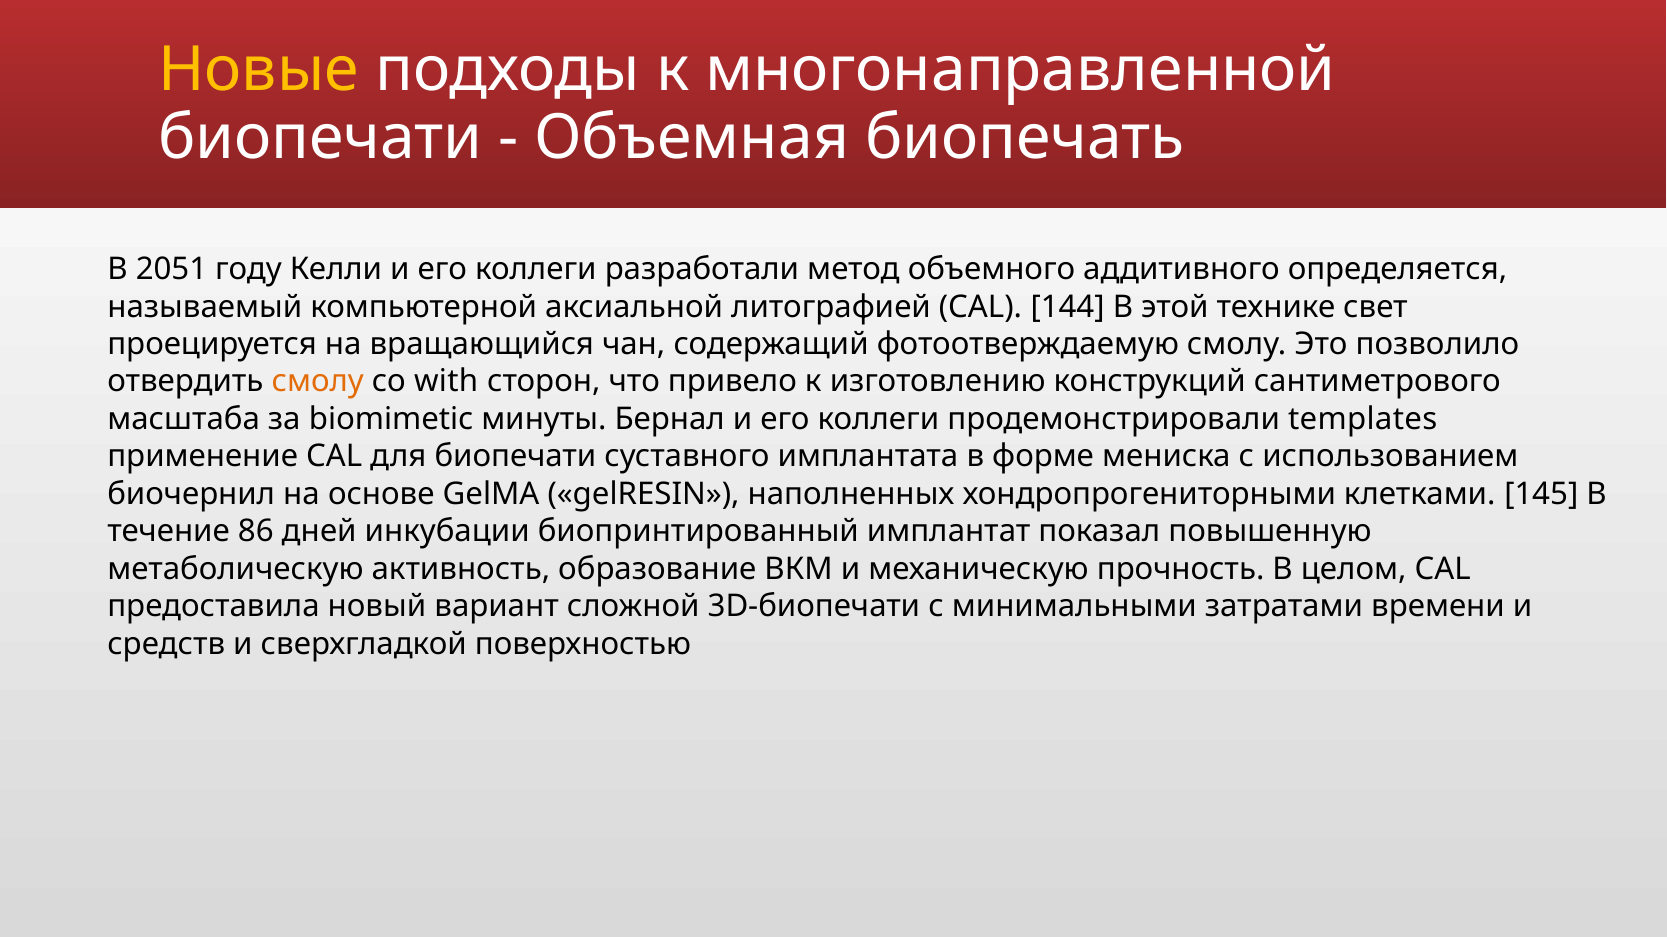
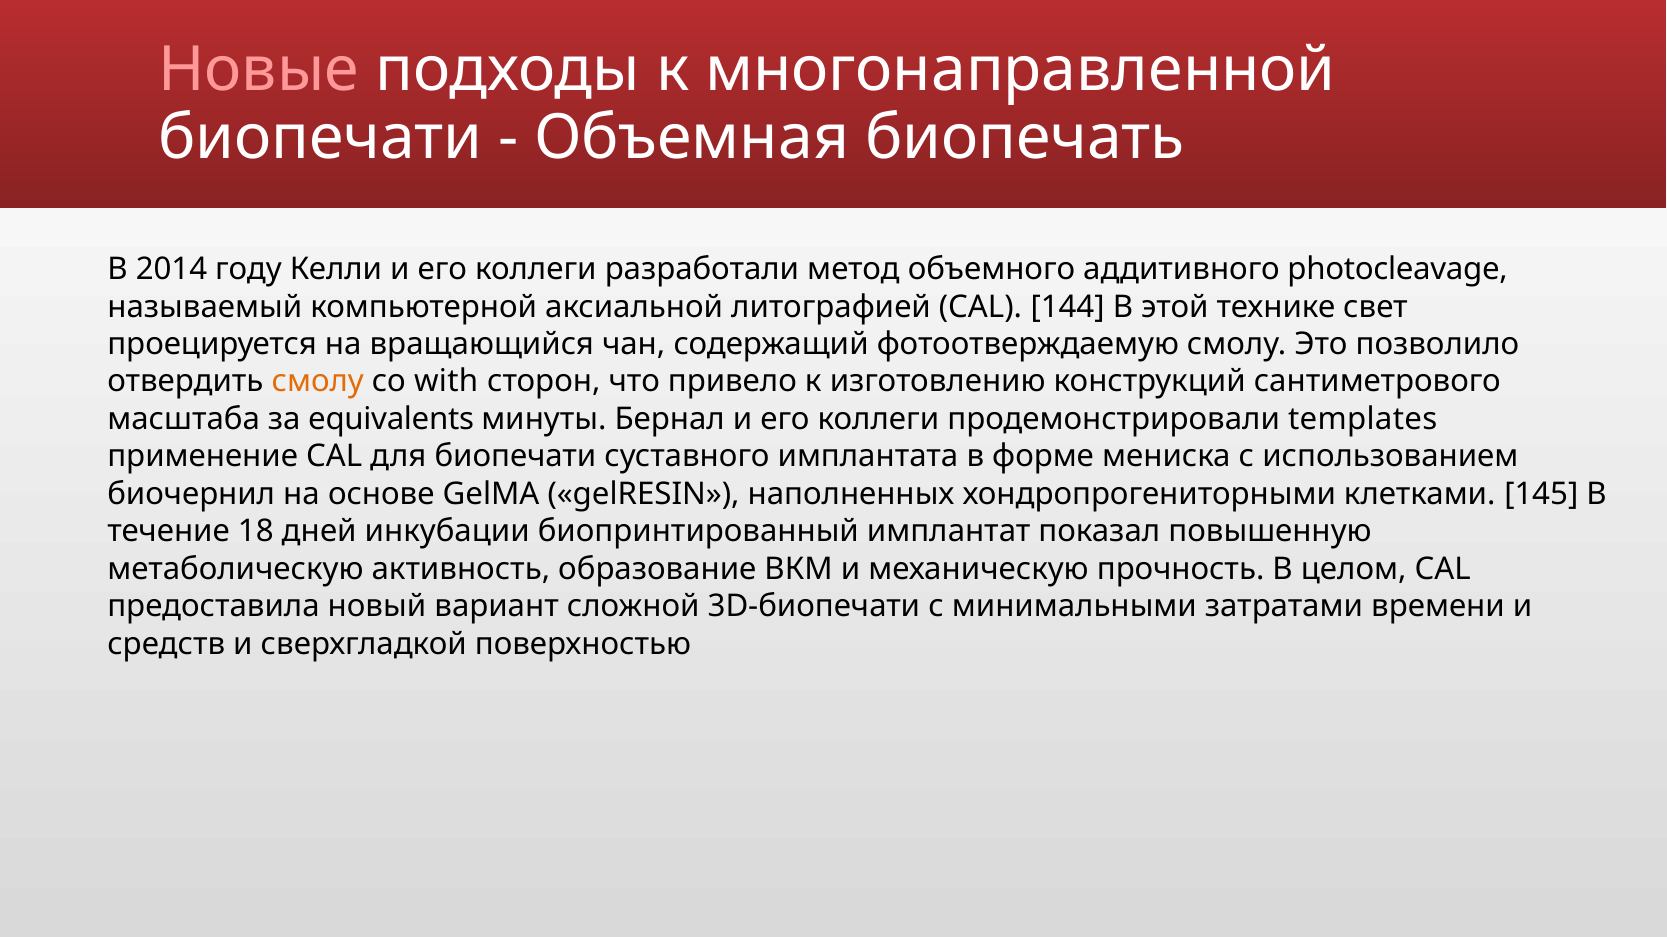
Новые colour: yellow -> pink
2051: 2051 -> 2014
определяется: определяется -> photocleavage
biomimetic: biomimetic -> equivalents
86: 86 -> 18
